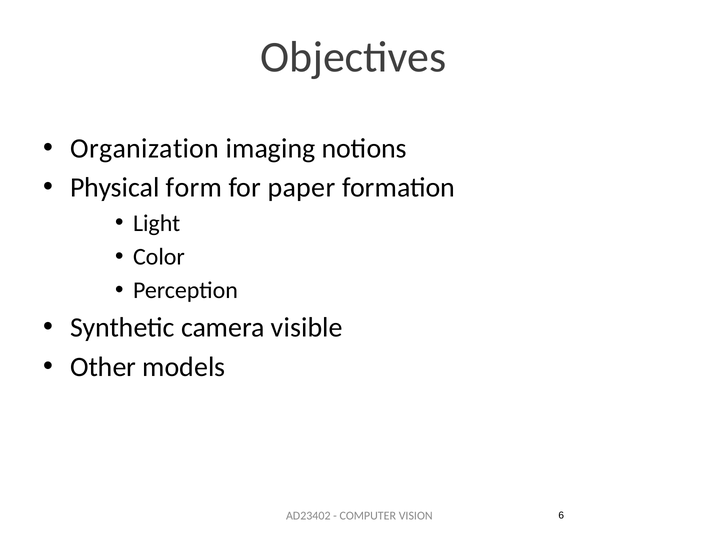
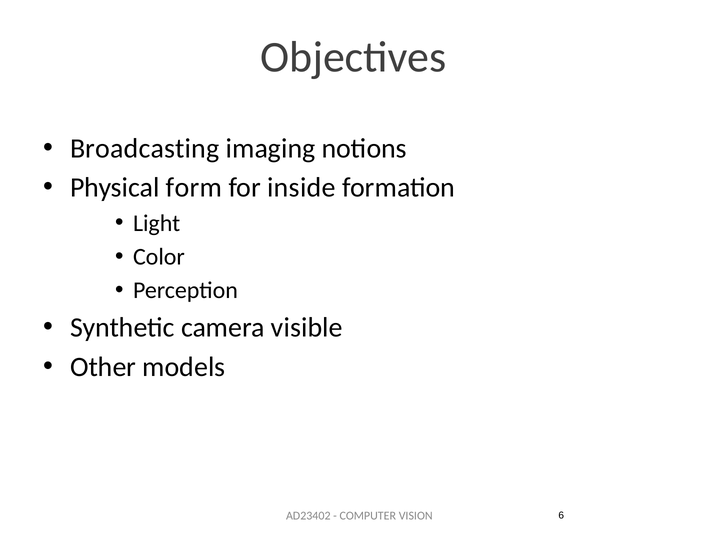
Organization: Organization -> Broadcasting
paper: paper -> inside
